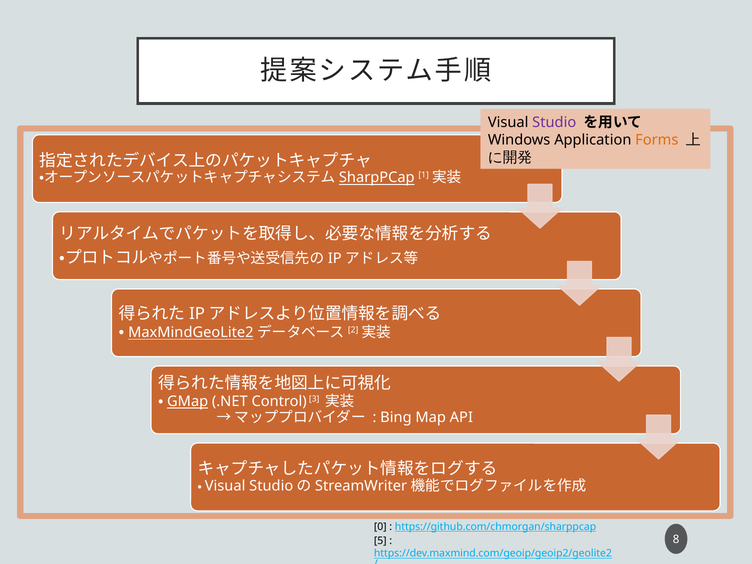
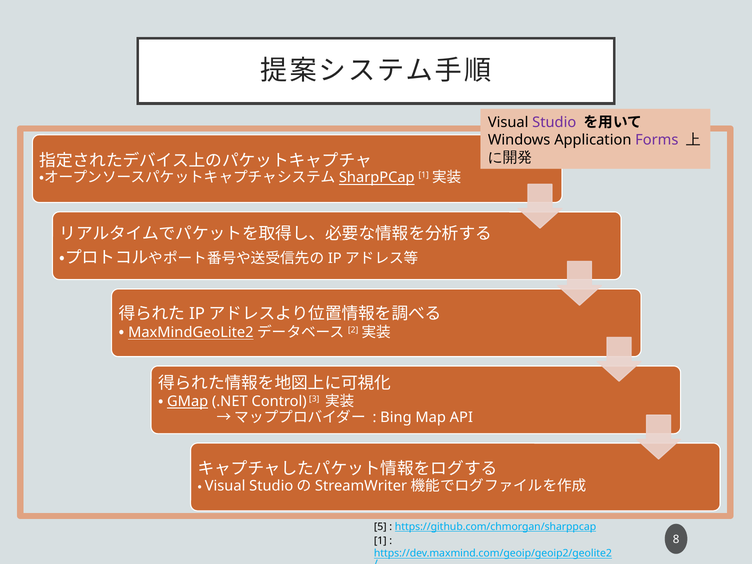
Forms colour: orange -> purple
0: 0 -> 5
5 at (380, 541): 5 -> 1
